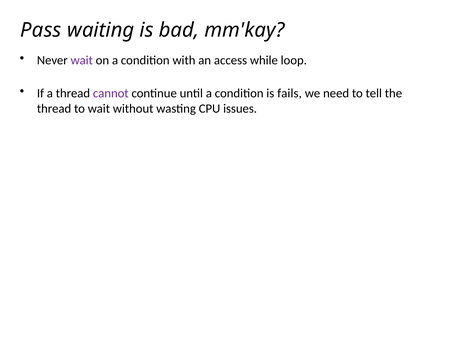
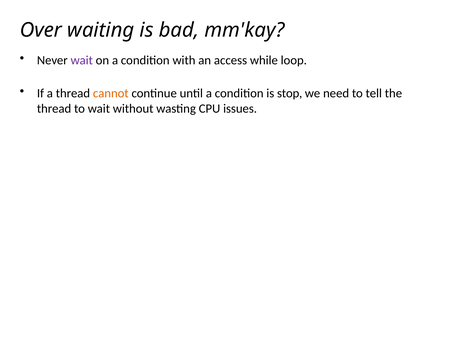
Pass: Pass -> Over
cannot colour: purple -> orange
fails: fails -> stop
